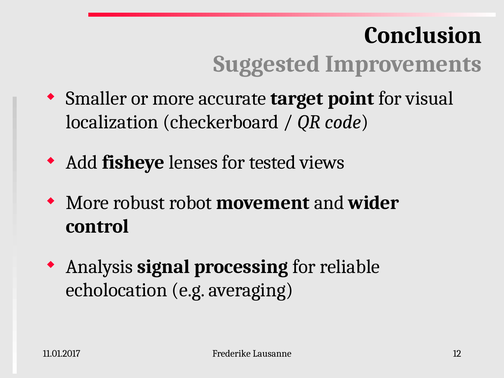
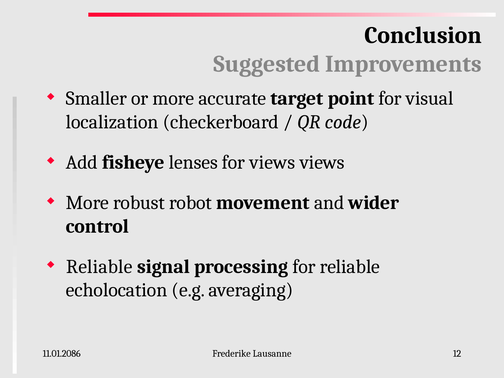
for tested: tested -> views
Analysis at (99, 267): Analysis -> Reliable
11.01.2017: 11.01.2017 -> 11.01.2086
